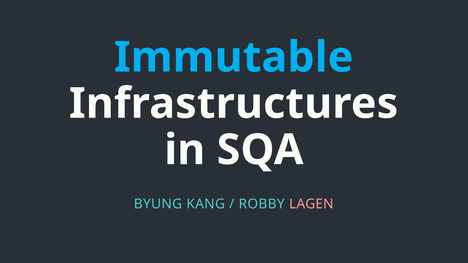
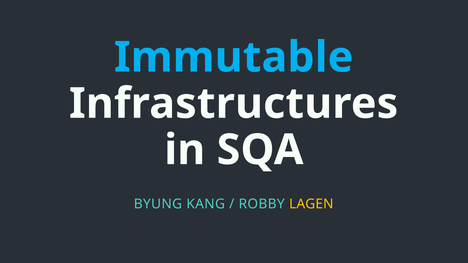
LAGEN colour: pink -> yellow
